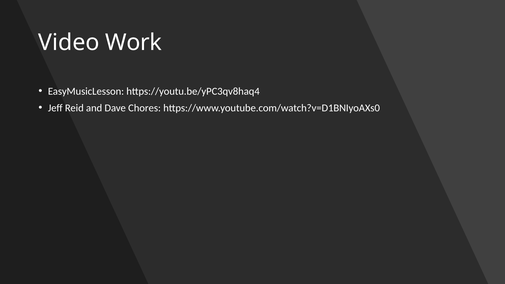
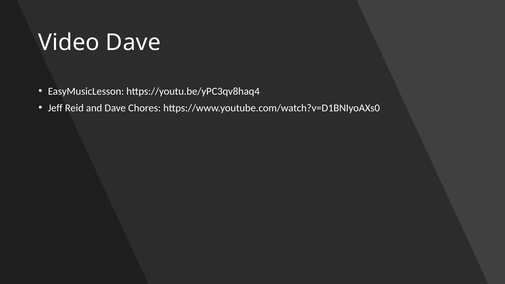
Video Work: Work -> Dave
